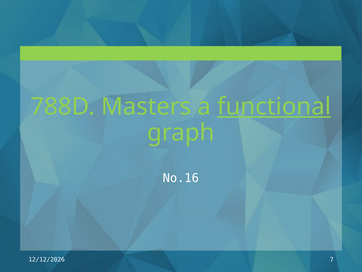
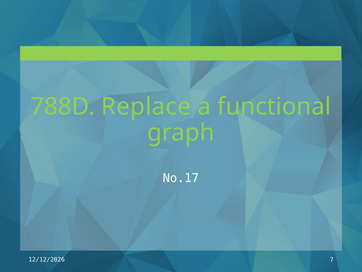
Masters: Masters -> Replace
functional underline: present -> none
No.16: No.16 -> No.17
